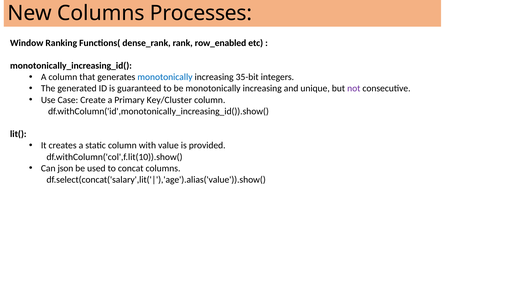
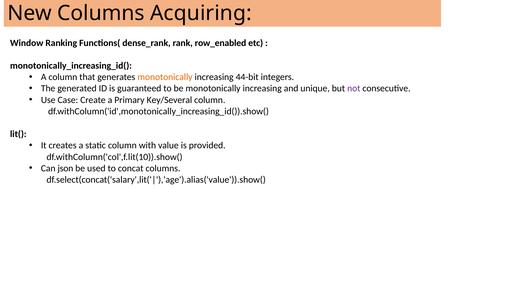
Processes: Processes -> Acquiring
monotonically at (165, 77) colour: blue -> orange
35-bit: 35-bit -> 44-bit
Key/Cluster: Key/Cluster -> Key/Several
